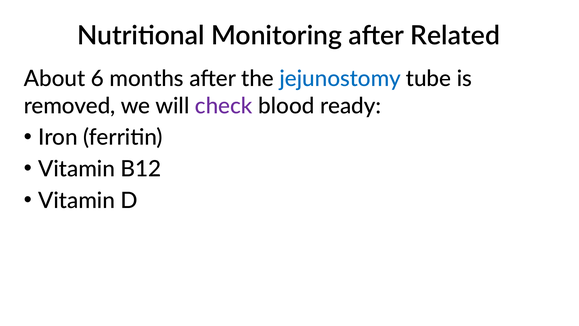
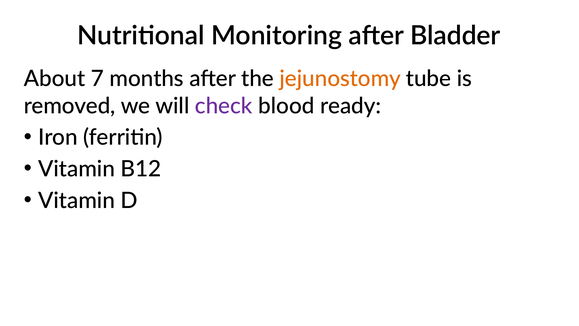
Related: Related -> Bladder
6: 6 -> 7
jejunostomy colour: blue -> orange
